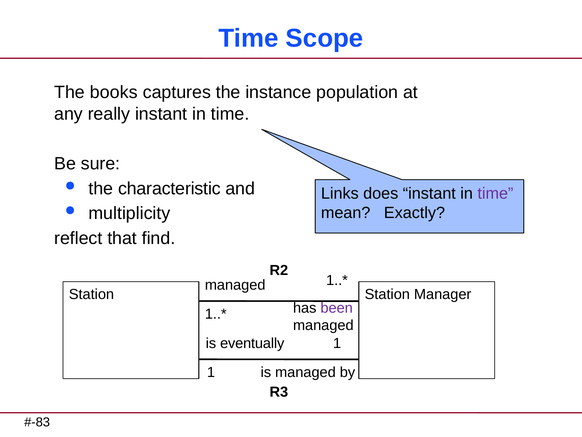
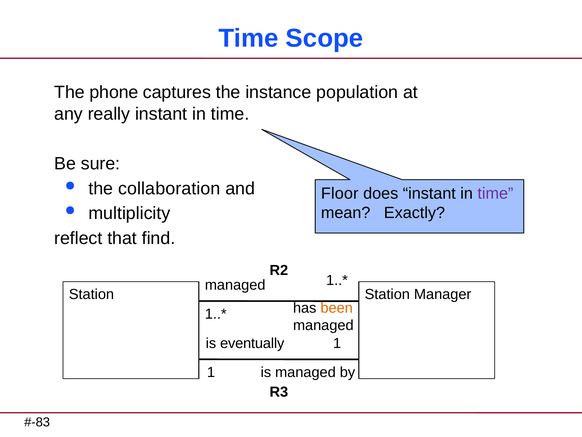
books: books -> phone
characteristic: characteristic -> collaboration
Links: Links -> Floor
been colour: purple -> orange
